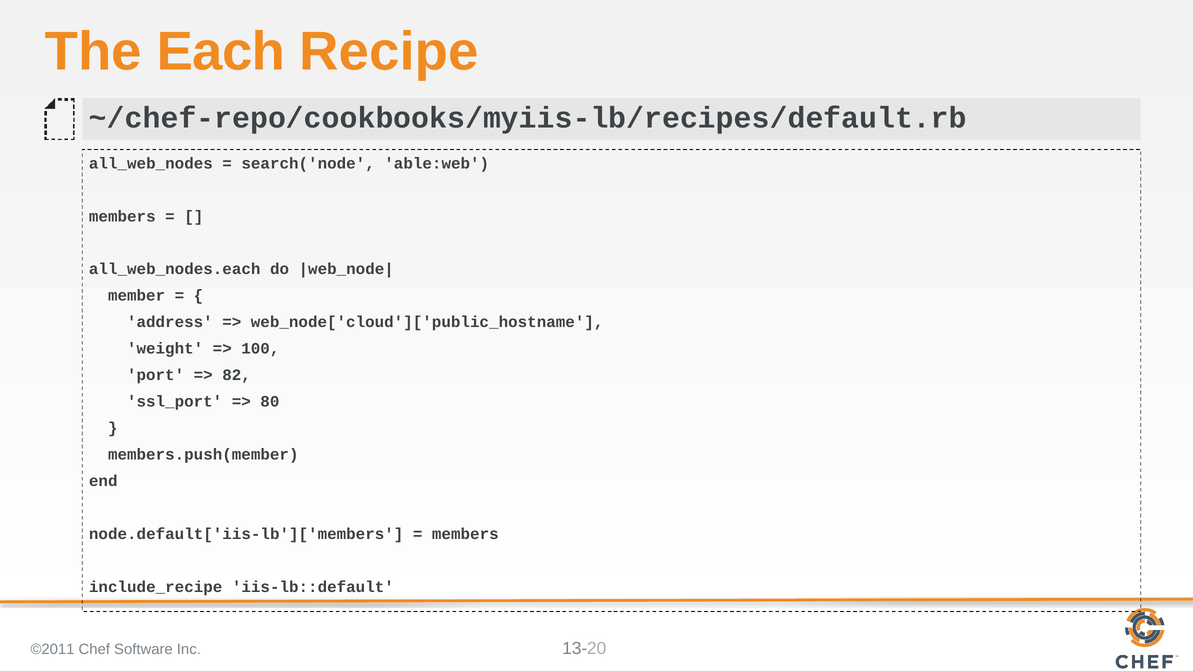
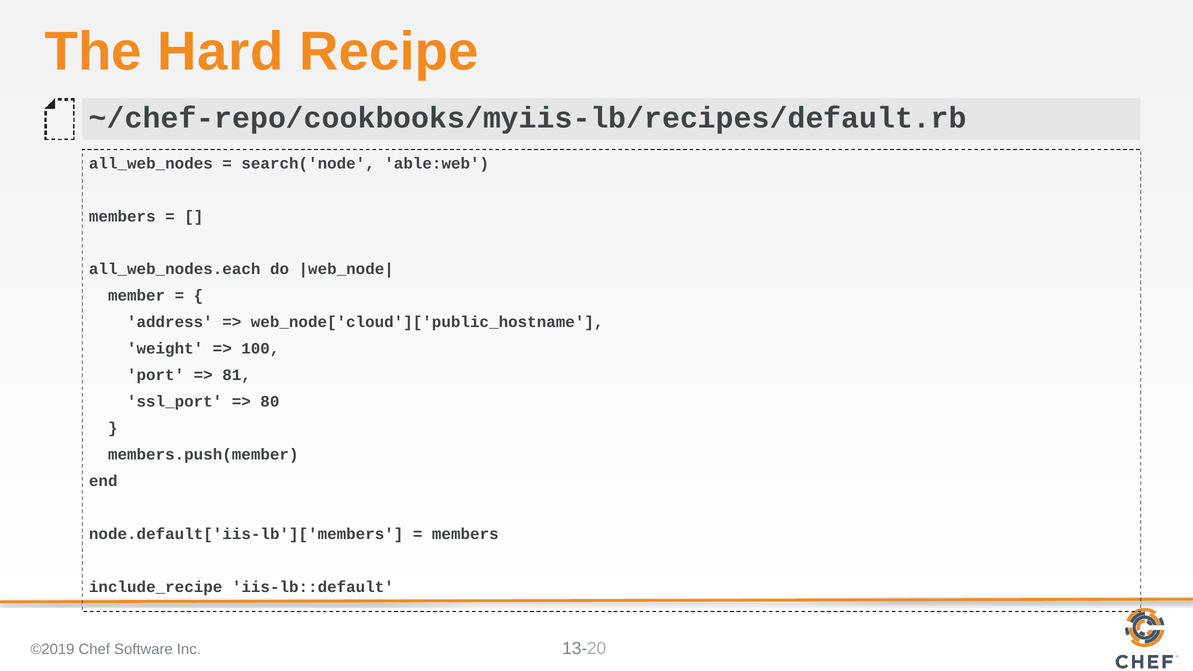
Each: Each -> Hard
82: 82 -> 81
©2011: ©2011 -> ©2019
